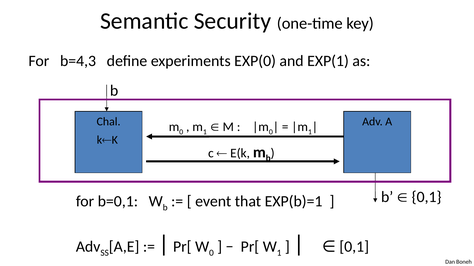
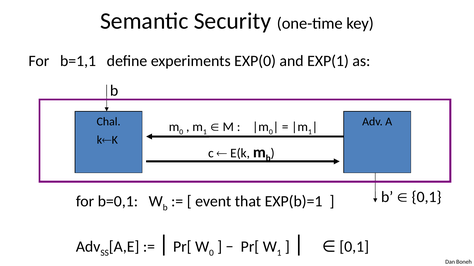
b=4,3: b=4,3 -> b=1,1
